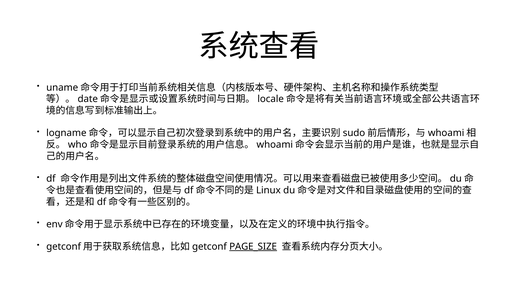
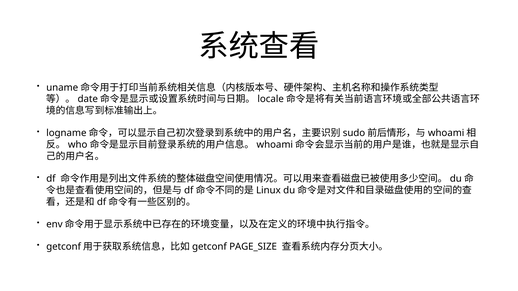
PAGE_SIZE underline: present -> none
